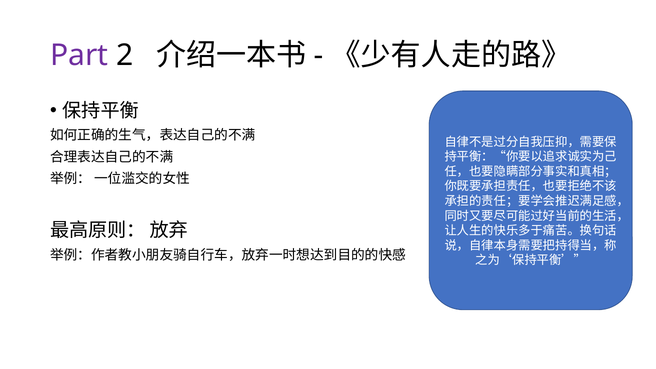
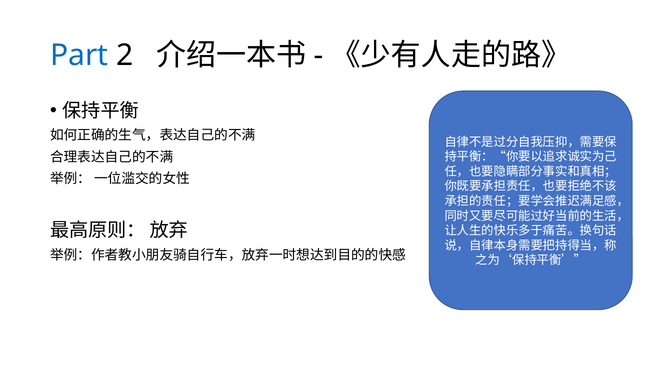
Part colour: purple -> blue
